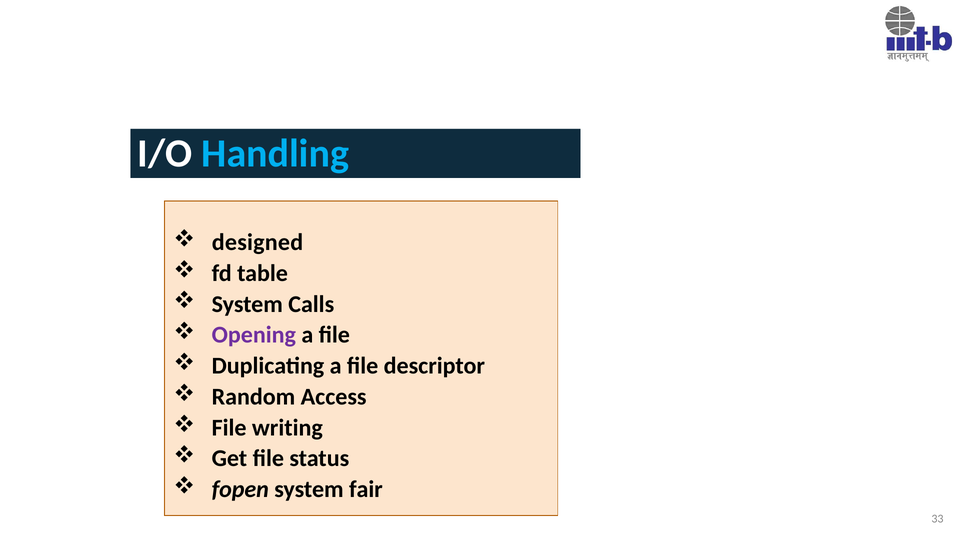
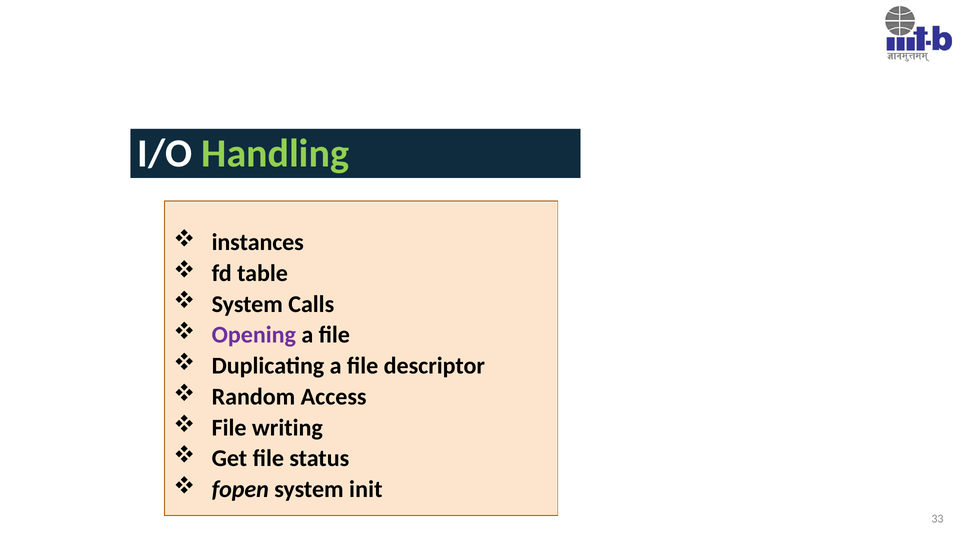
Handling colour: light blue -> light green
designed: designed -> instances
fair: fair -> init
